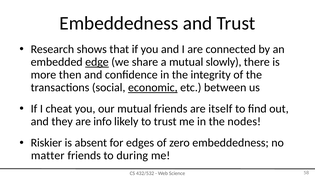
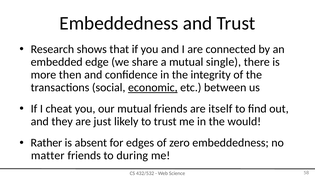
edge underline: present -> none
slowly: slowly -> single
info: info -> just
nodes: nodes -> would
Riskier: Riskier -> Rather
